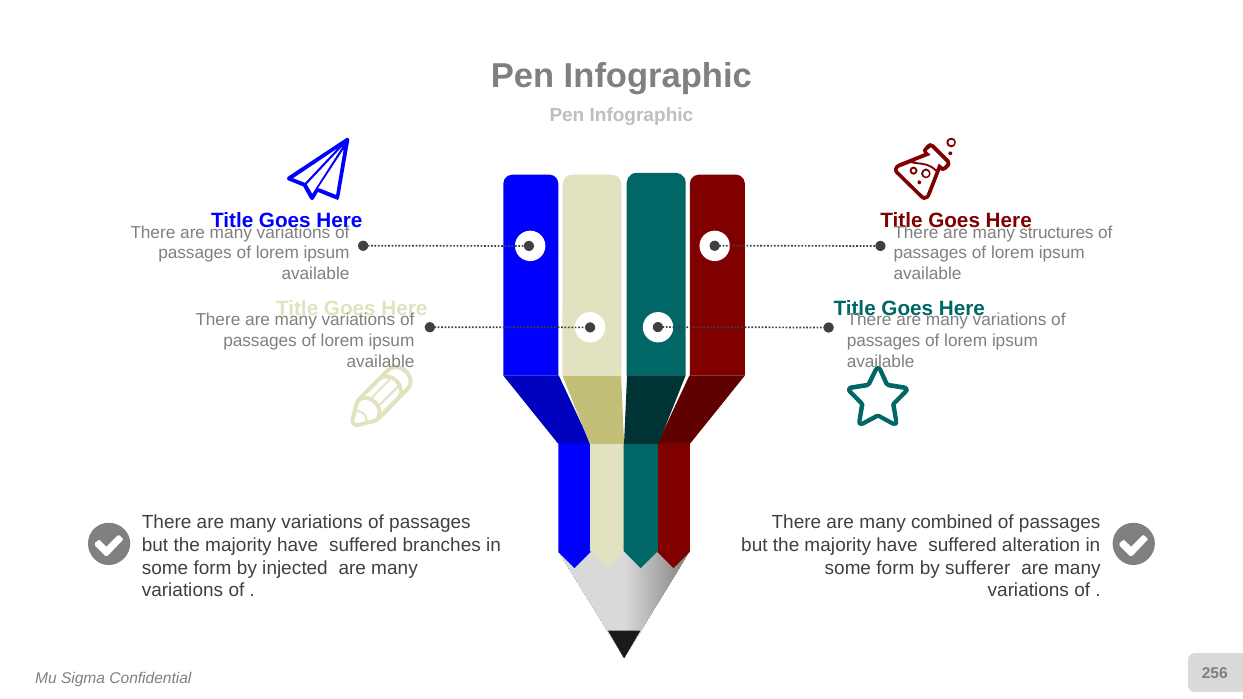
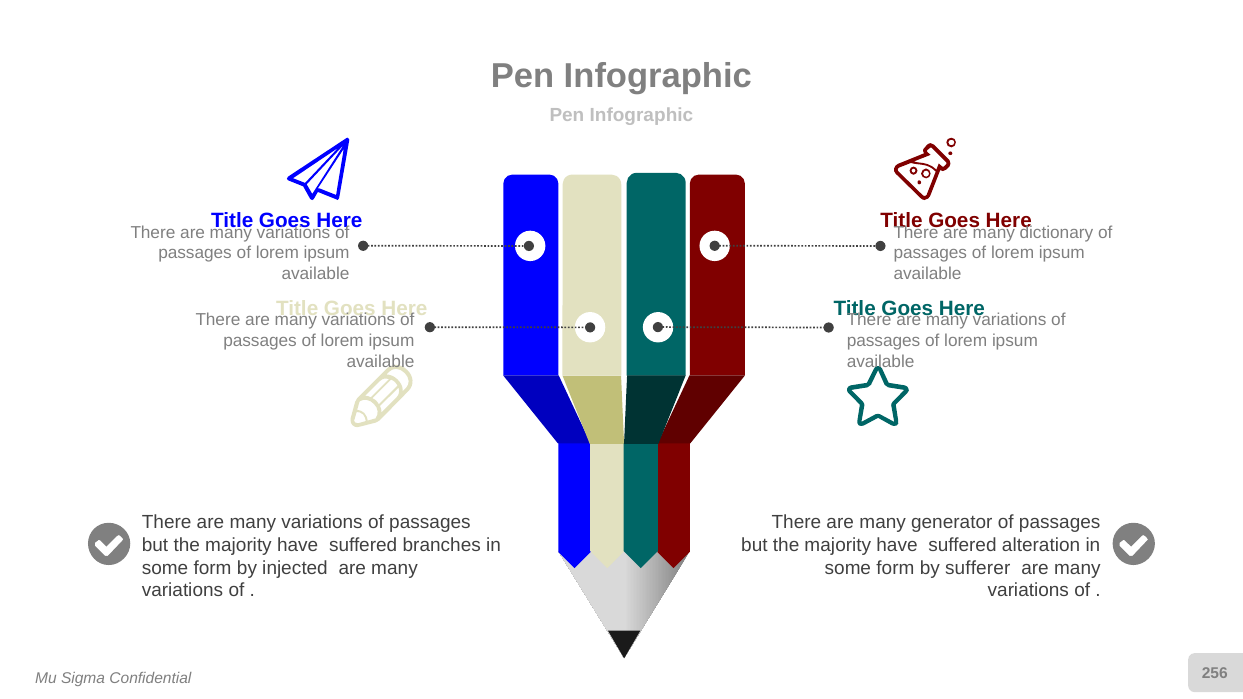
structures: structures -> dictionary
combined: combined -> generator
